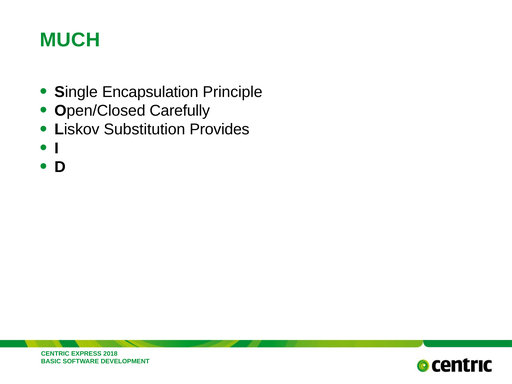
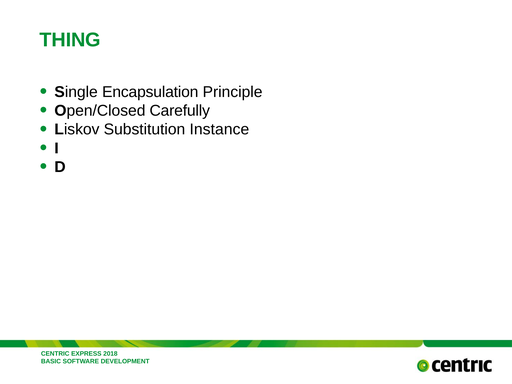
MUCH: MUCH -> THING
Provides: Provides -> Instance
